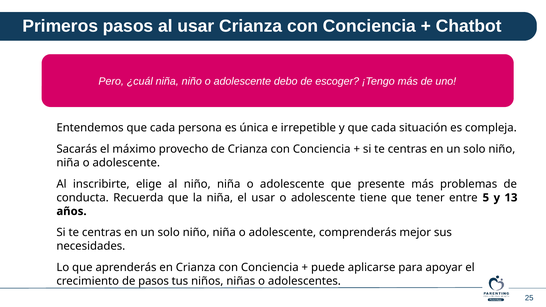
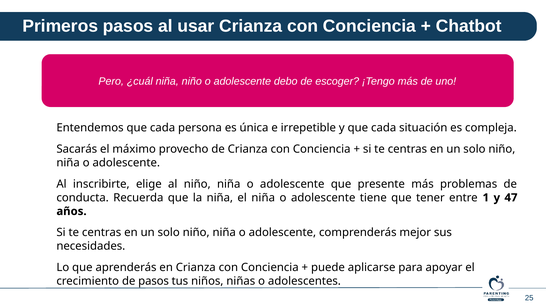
el usar: usar -> niña
5: 5 -> 1
13: 13 -> 47
